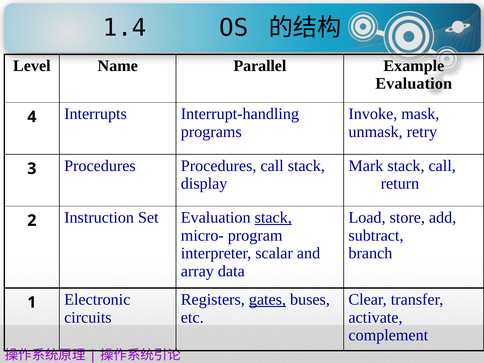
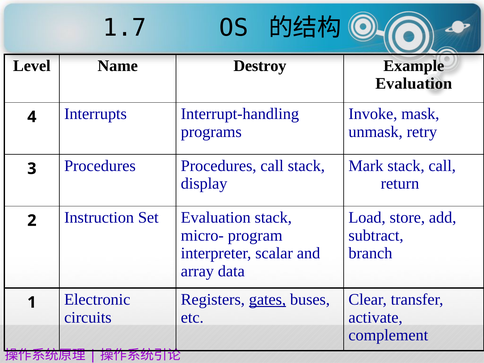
1.4: 1.4 -> 1.7
Parallel: Parallel -> Destroy
stack at (273, 218) underline: present -> none
